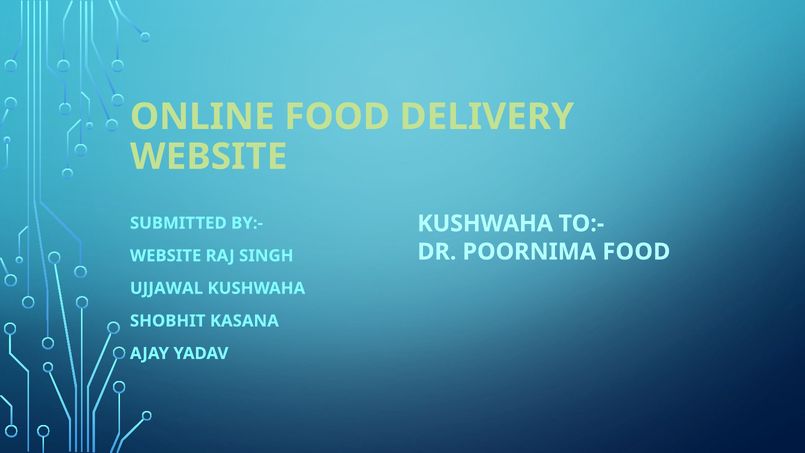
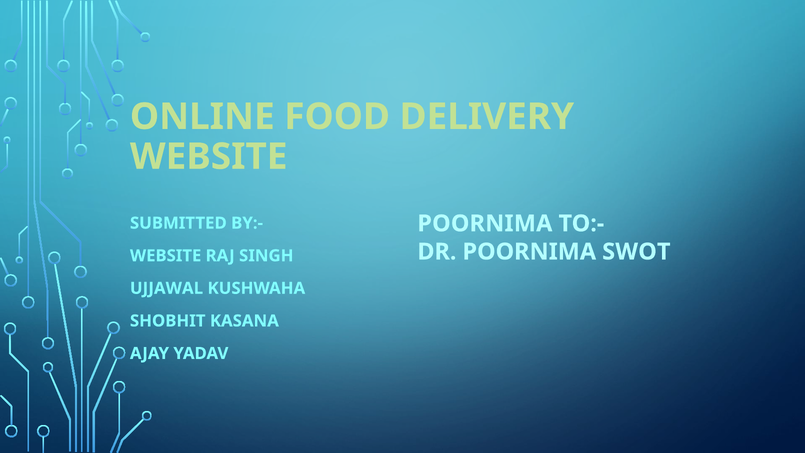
KUSHWAHA at (485, 223): KUSHWAHA -> POORNIMA
POORNIMA FOOD: FOOD -> SWOT
